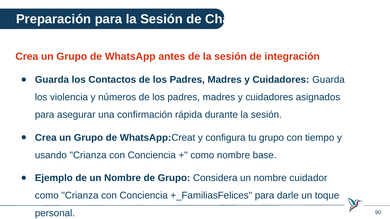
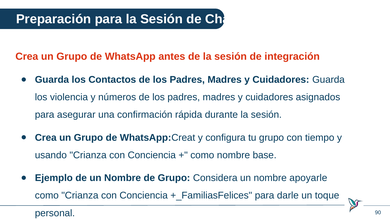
cuidador: cuidador -> apoyarle
